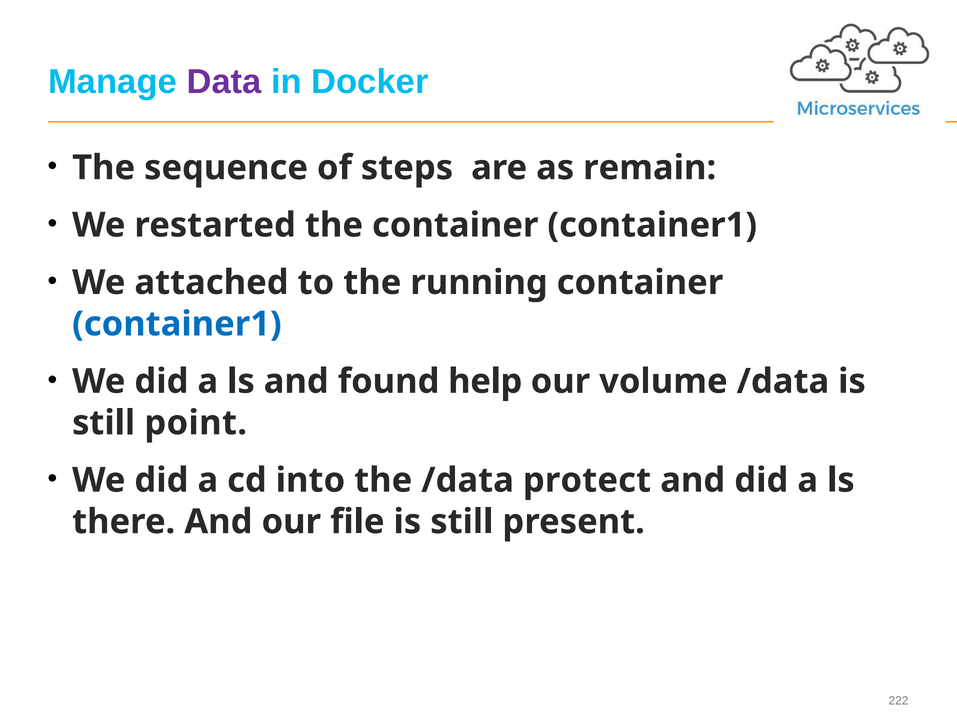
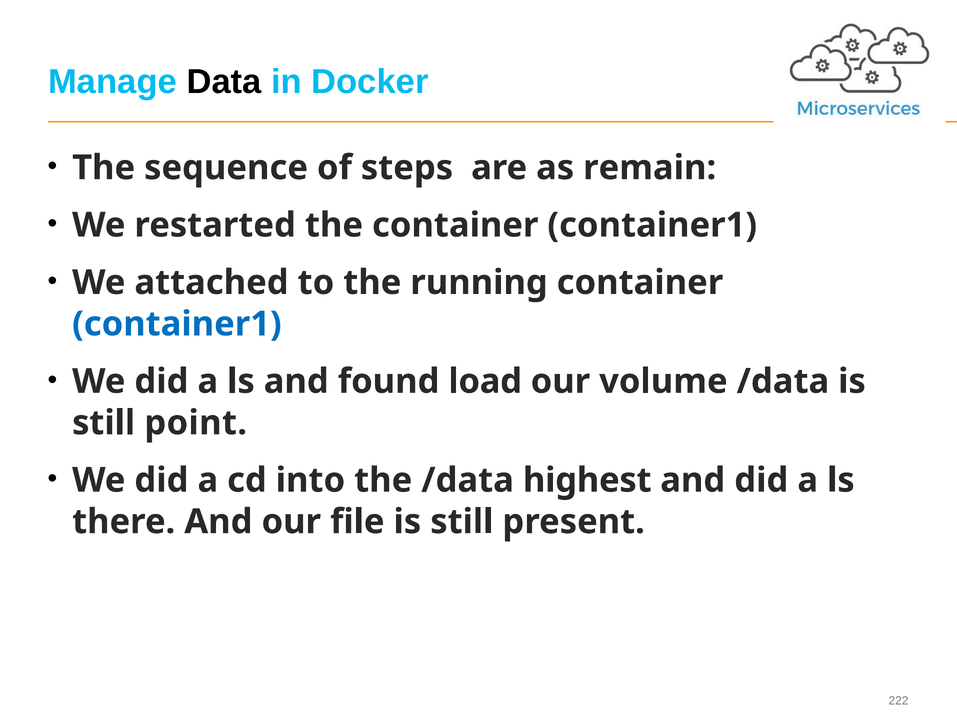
Data colour: purple -> black
help: help -> load
protect: protect -> highest
